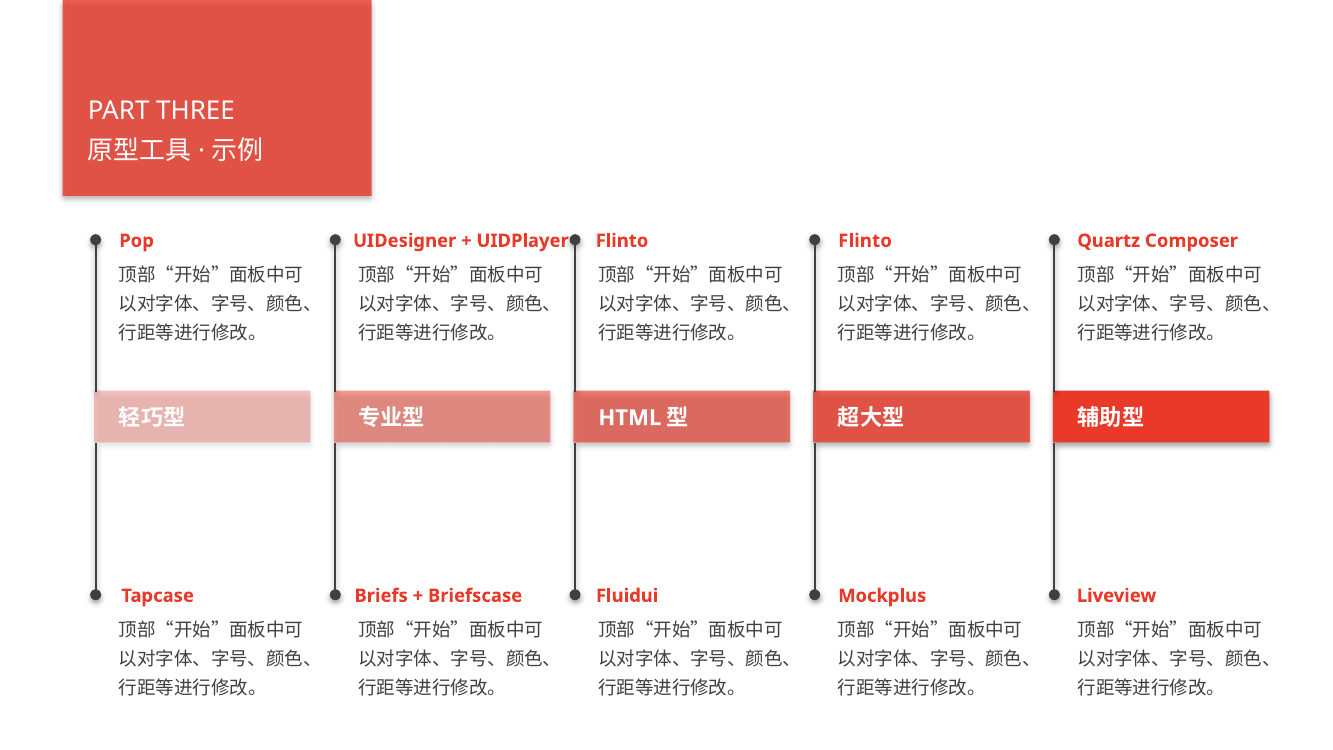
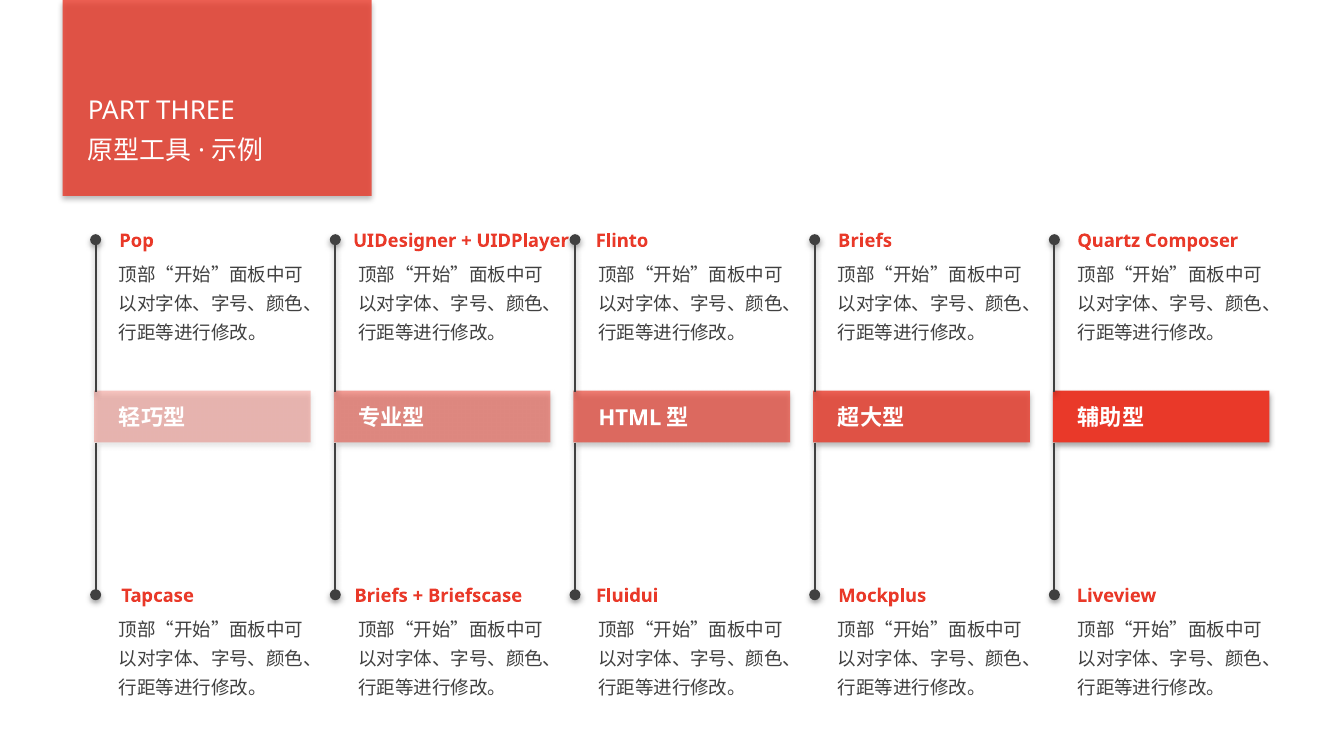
Flinto at (865, 241): Flinto -> Briefs
